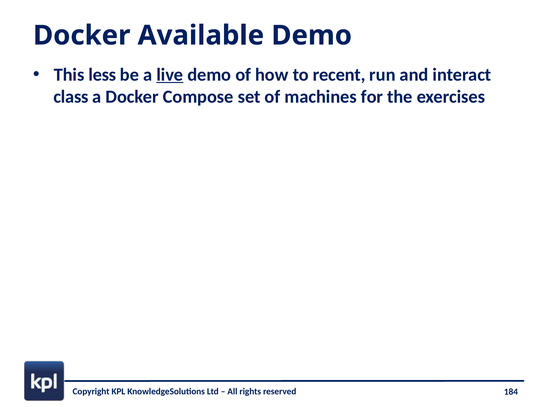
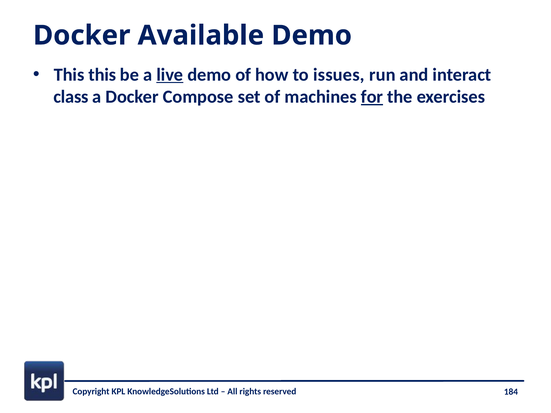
This less: less -> this
recent: recent -> issues
for underline: none -> present
